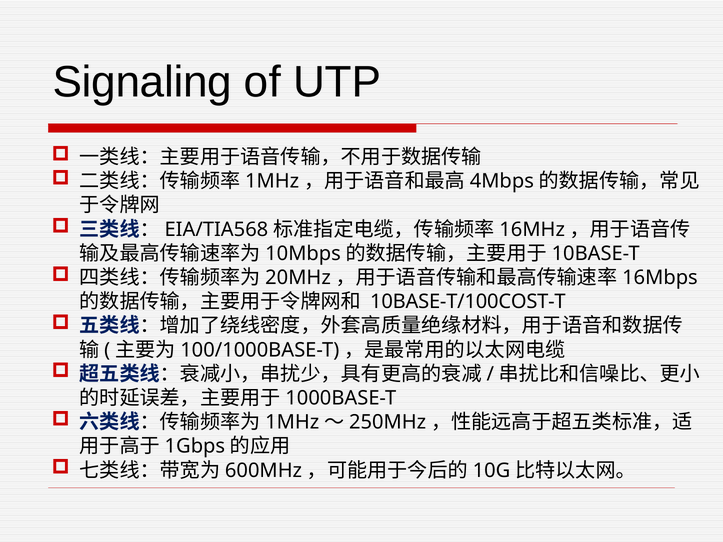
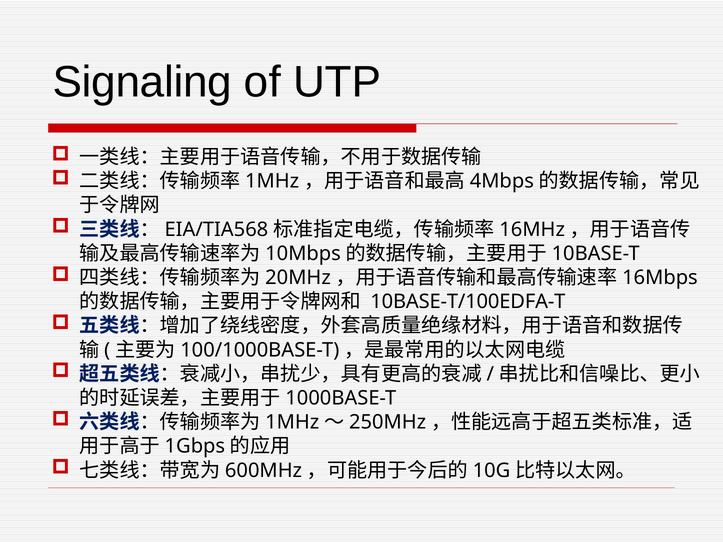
10BASE-T/100COST-T: 10BASE-T/100COST-T -> 10BASE-T/100EDFA-T
